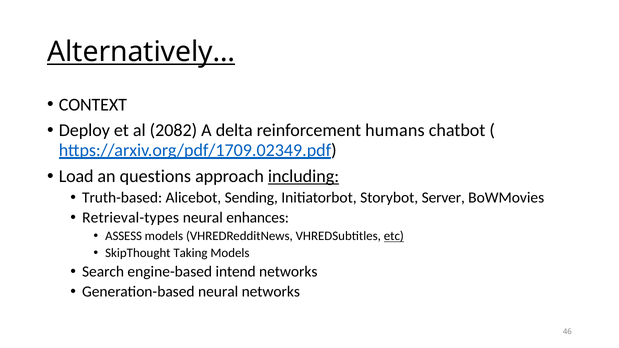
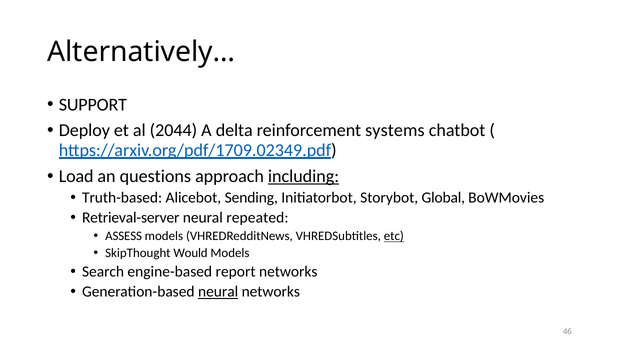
Alternatively… underline: present -> none
CONTEXT: CONTEXT -> SUPPORT
2082: 2082 -> 2044
humans: humans -> systems
Server: Server -> Global
Retrieval-types: Retrieval-types -> Retrieval-server
enhances: enhances -> repeated
Taking: Taking -> Would
intend: intend -> report
neural at (218, 292) underline: none -> present
